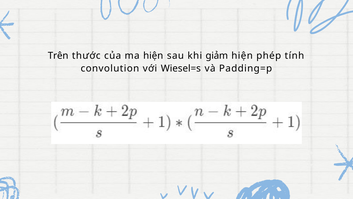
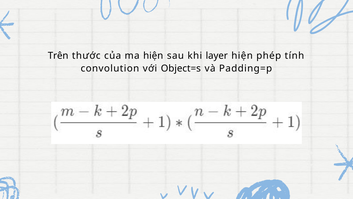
giảm: giảm -> layer
Wiesel=s: Wiesel=s -> Object=s
